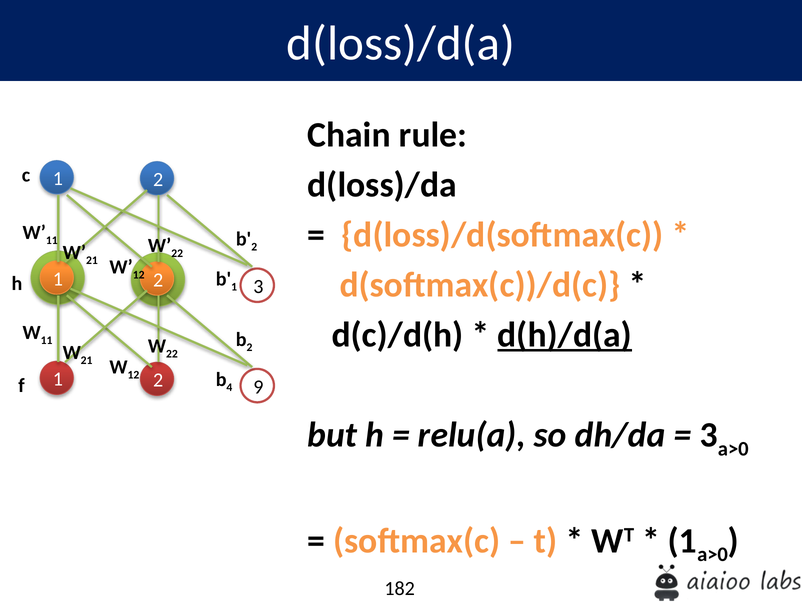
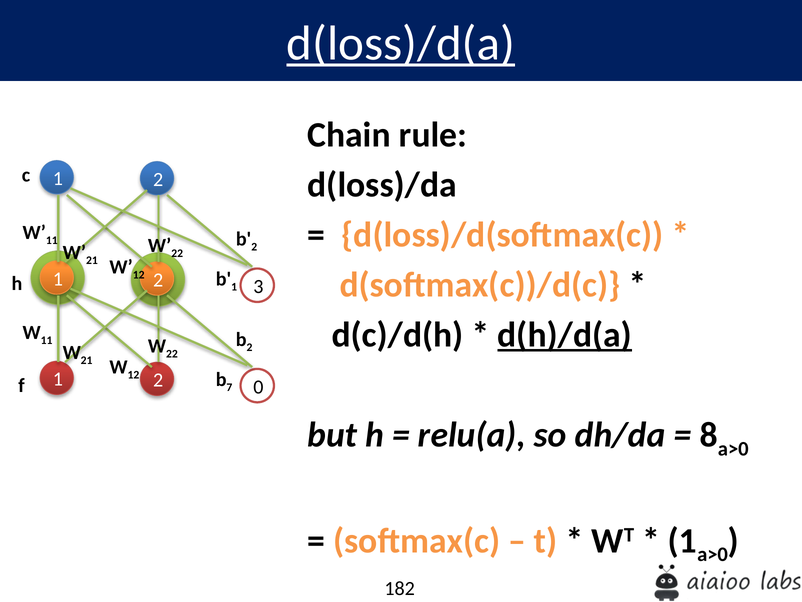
d(loss)/d(a underline: none -> present
4: 4 -> 7
9: 9 -> 0
3 at (709, 435): 3 -> 8
